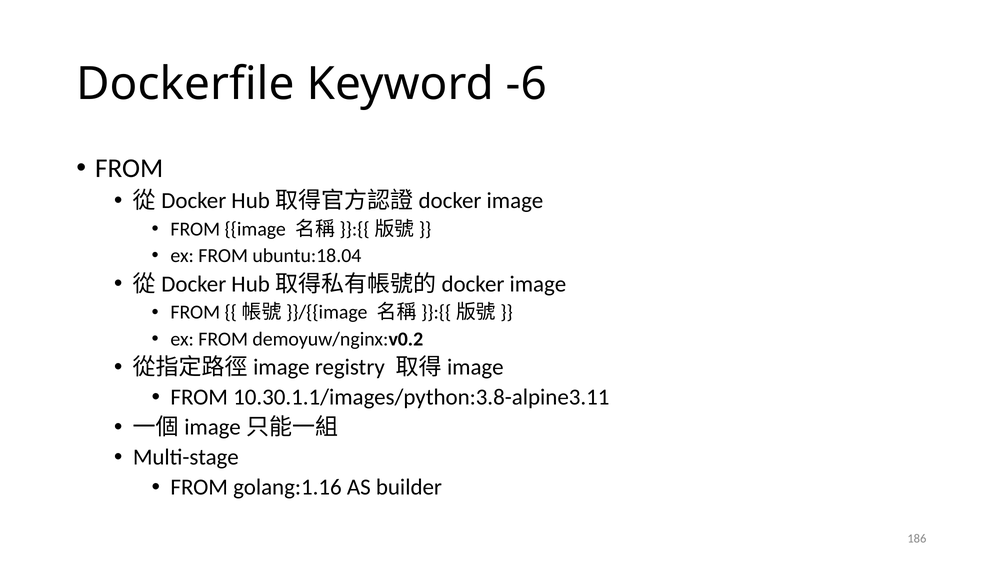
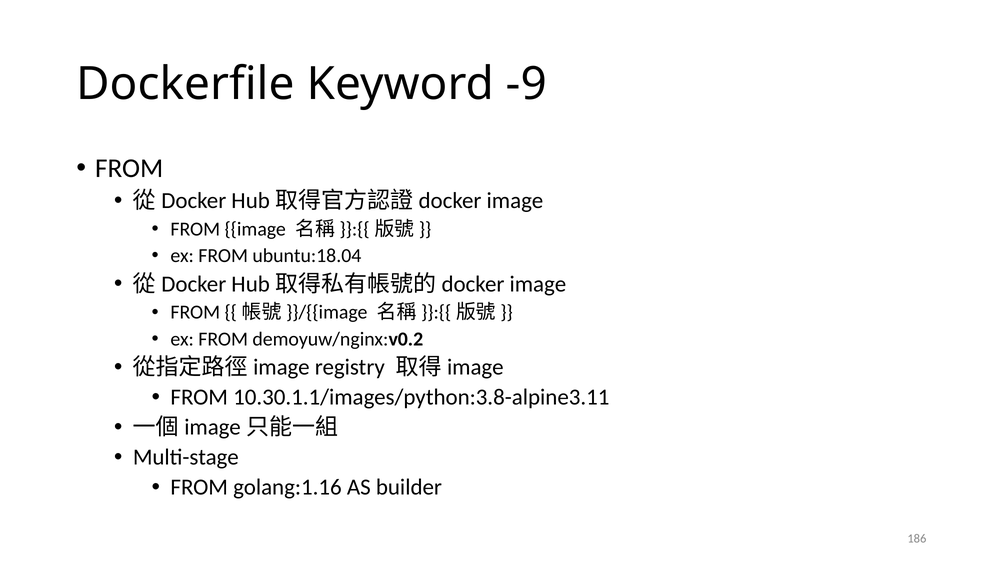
-6: -6 -> -9
